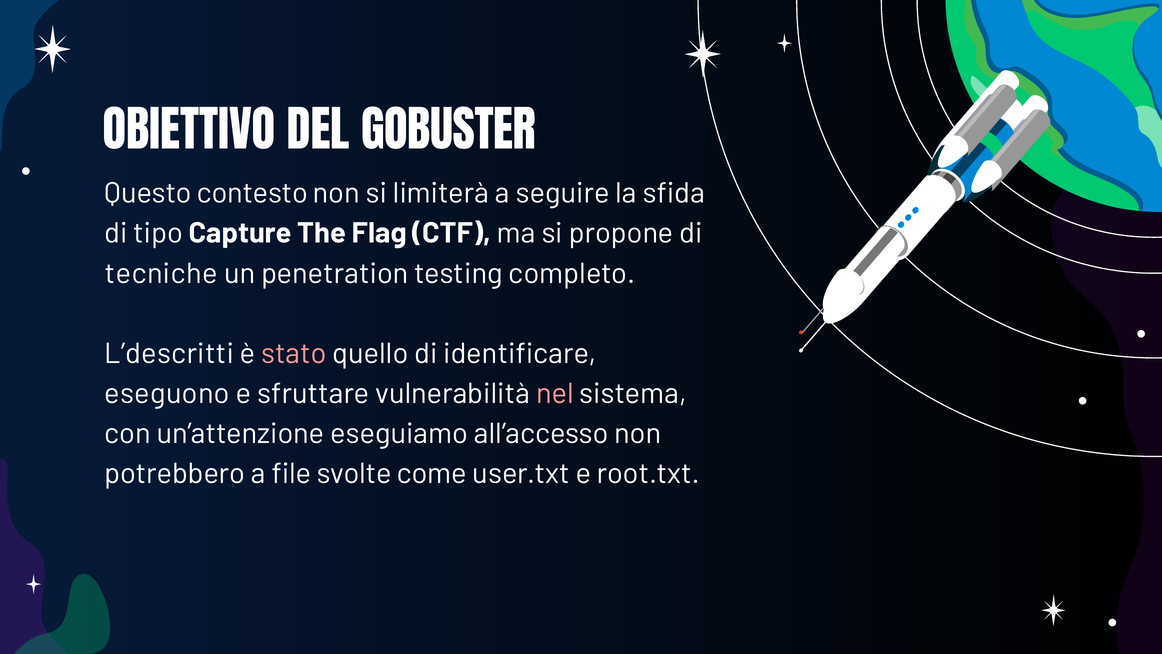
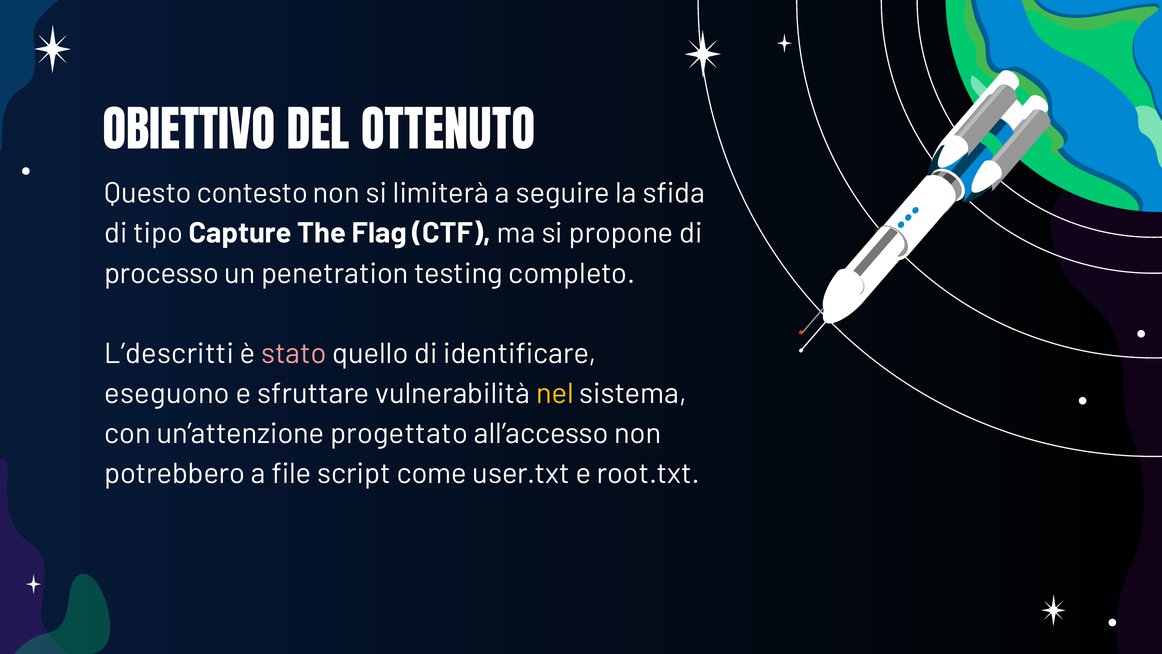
GOBUSTER: GOBUSTER -> OTTENUTO
tecniche: tecniche -> processo
nel colour: pink -> yellow
eseguiamo: eseguiamo -> progettato
svolte: svolte -> script
